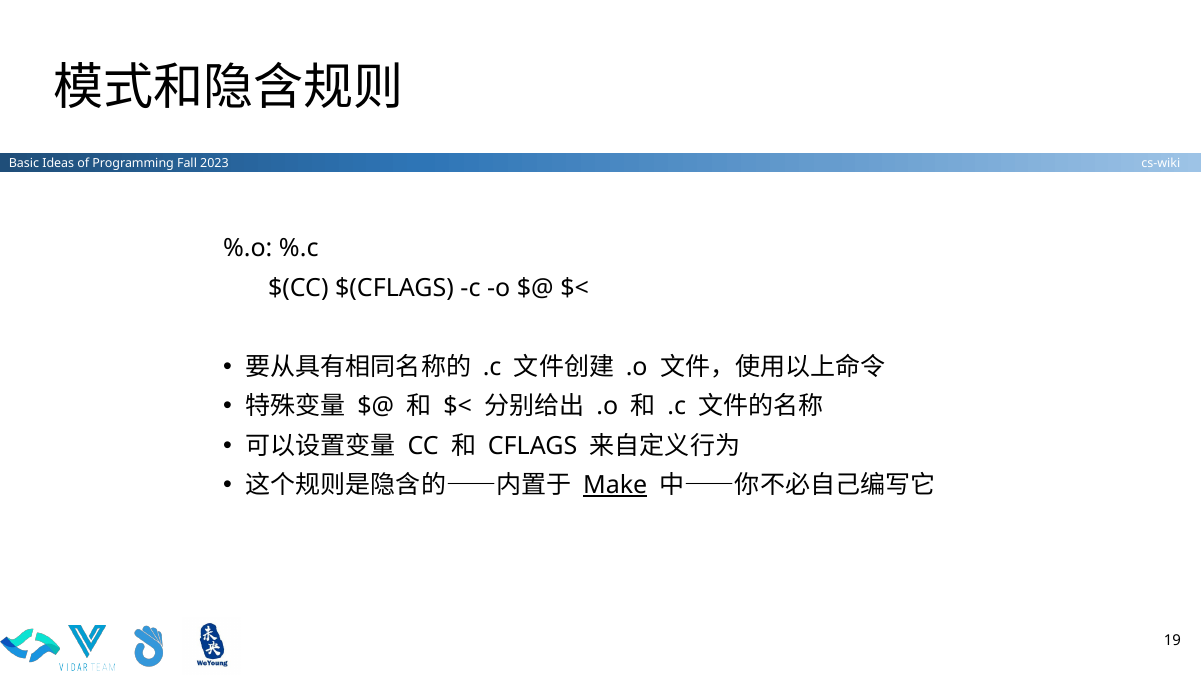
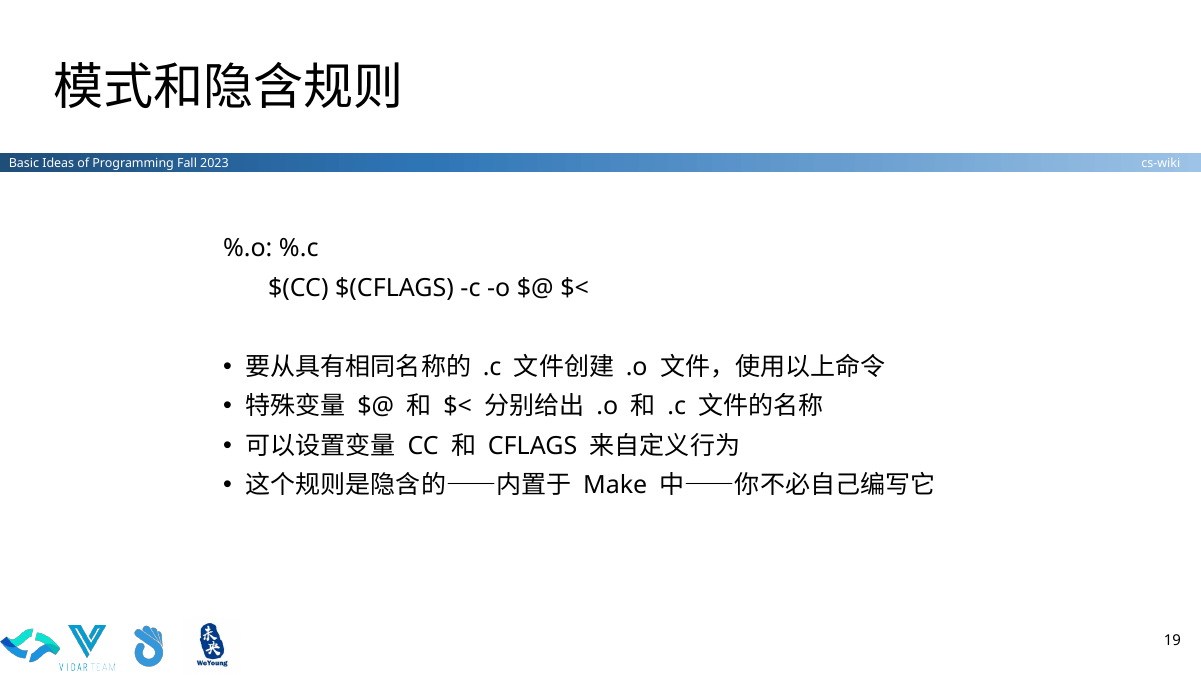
Make underline: present -> none
